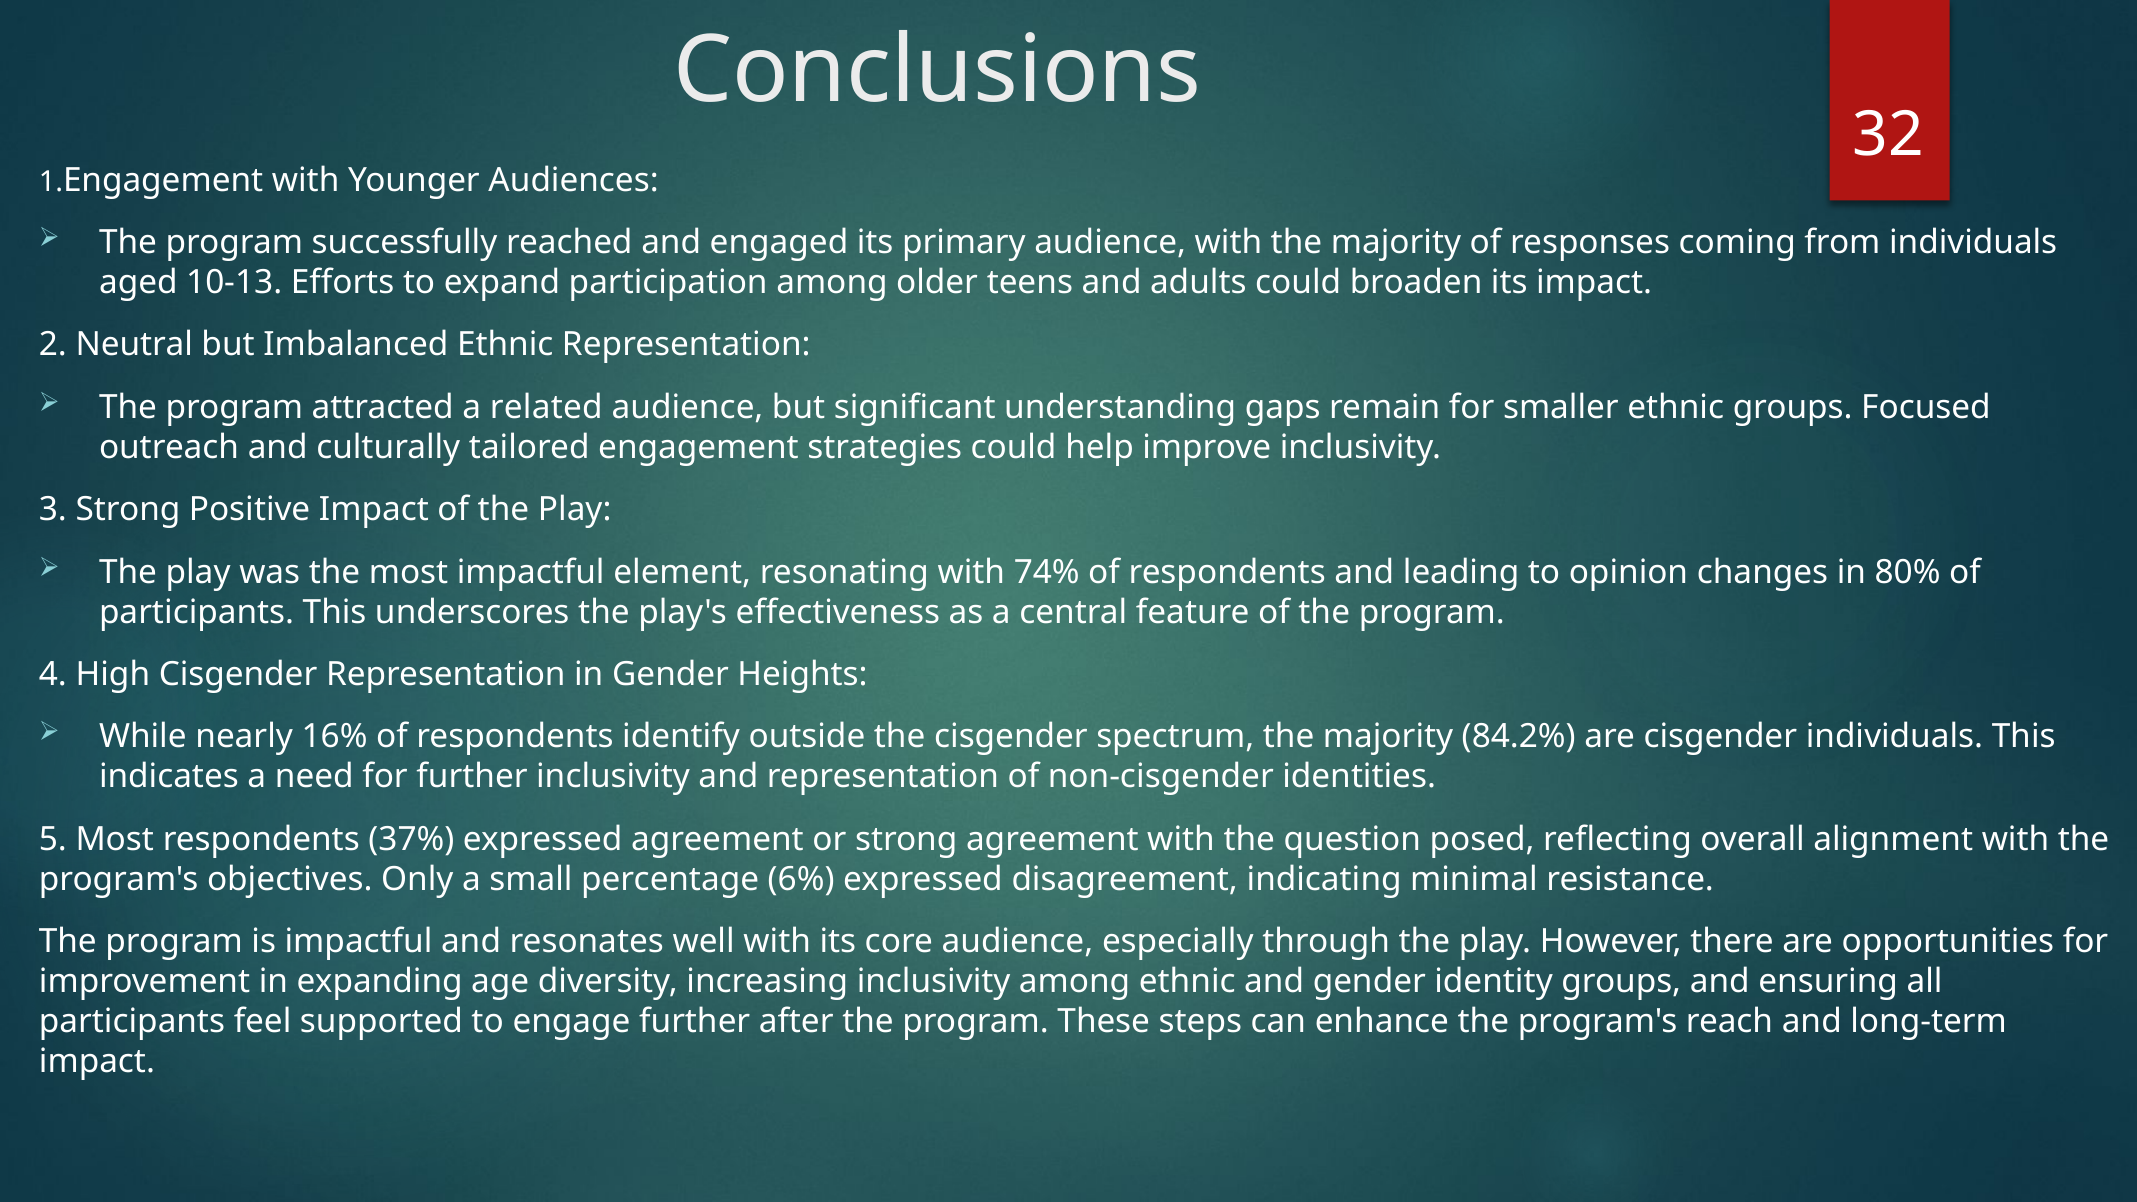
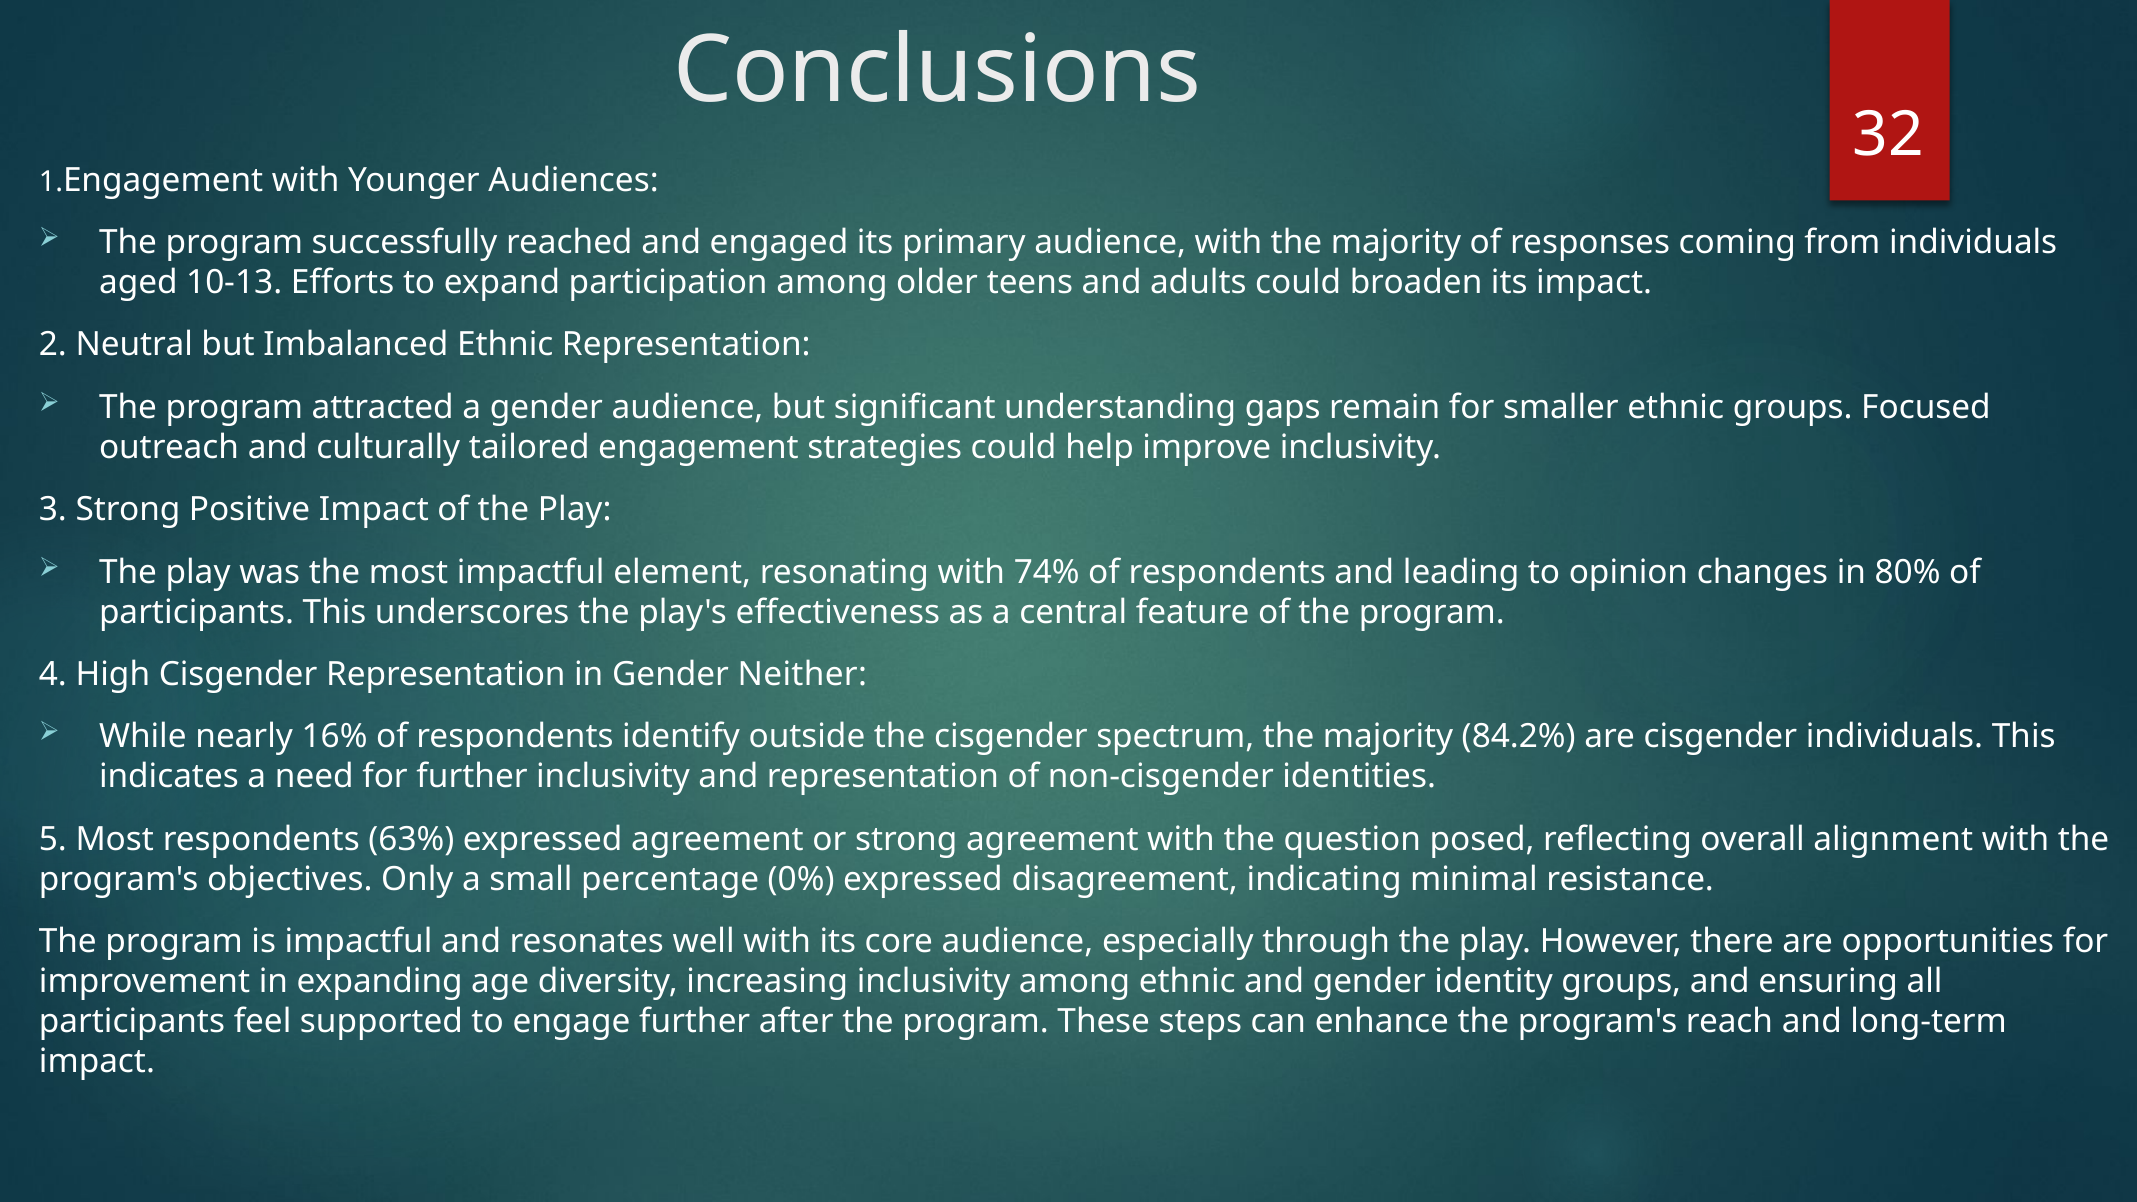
a related: related -> gender
Heights: Heights -> Neither
37%: 37% -> 63%
6%: 6% -> 0%
